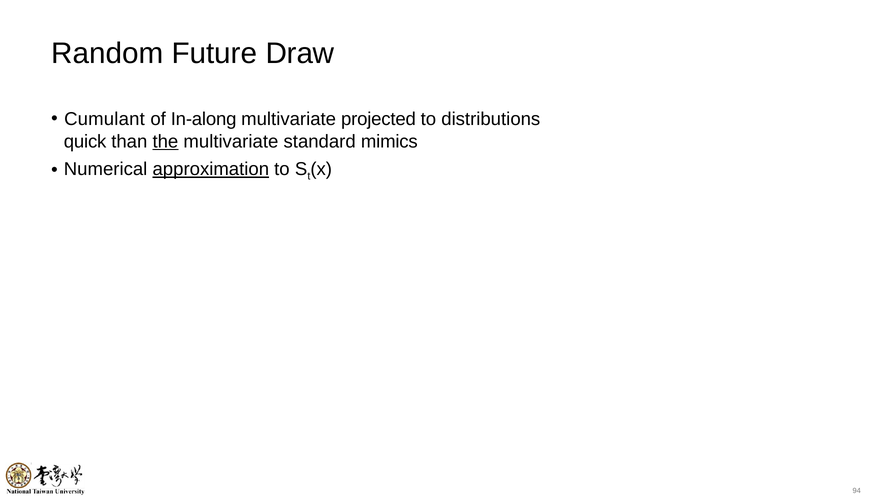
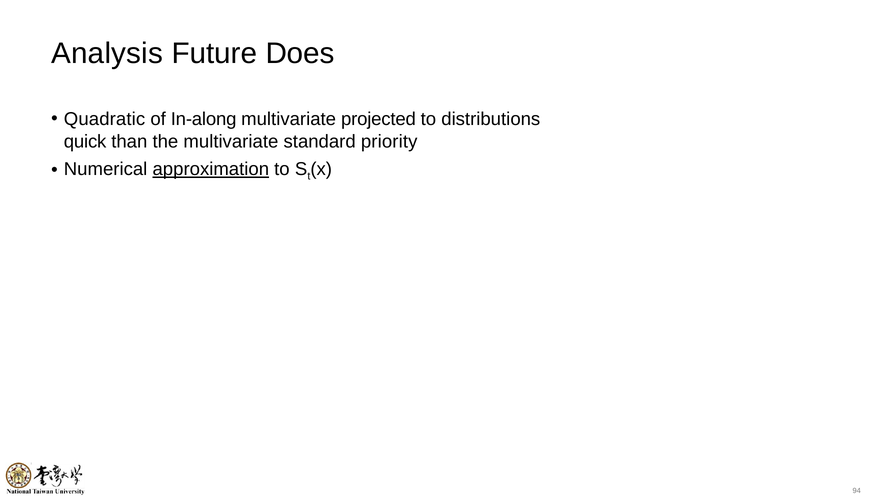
Random: Random -> Analysis
Draw: Draw -> Does
Cumulant: Cumulant -> Quadratic
the underline: present -> none
mimics: mimics -> priority
